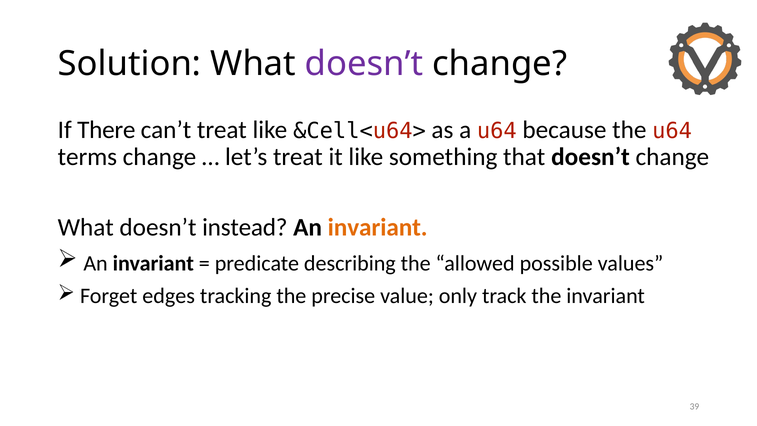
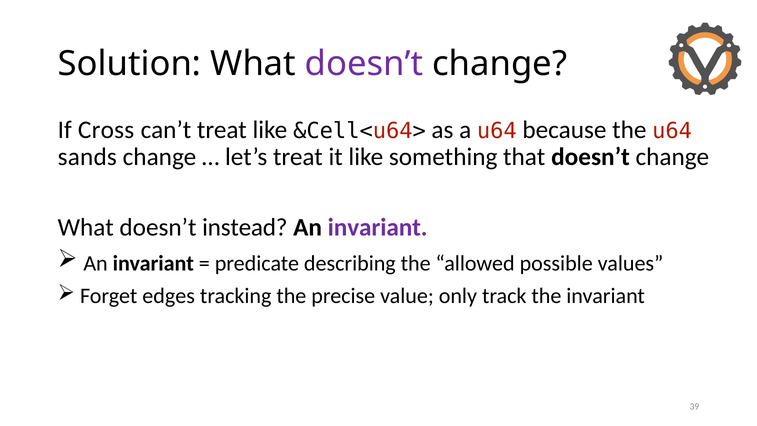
There: There -> Cross
terms: terms -> sands
invariant at (378, 227) colour: orange -> purple
